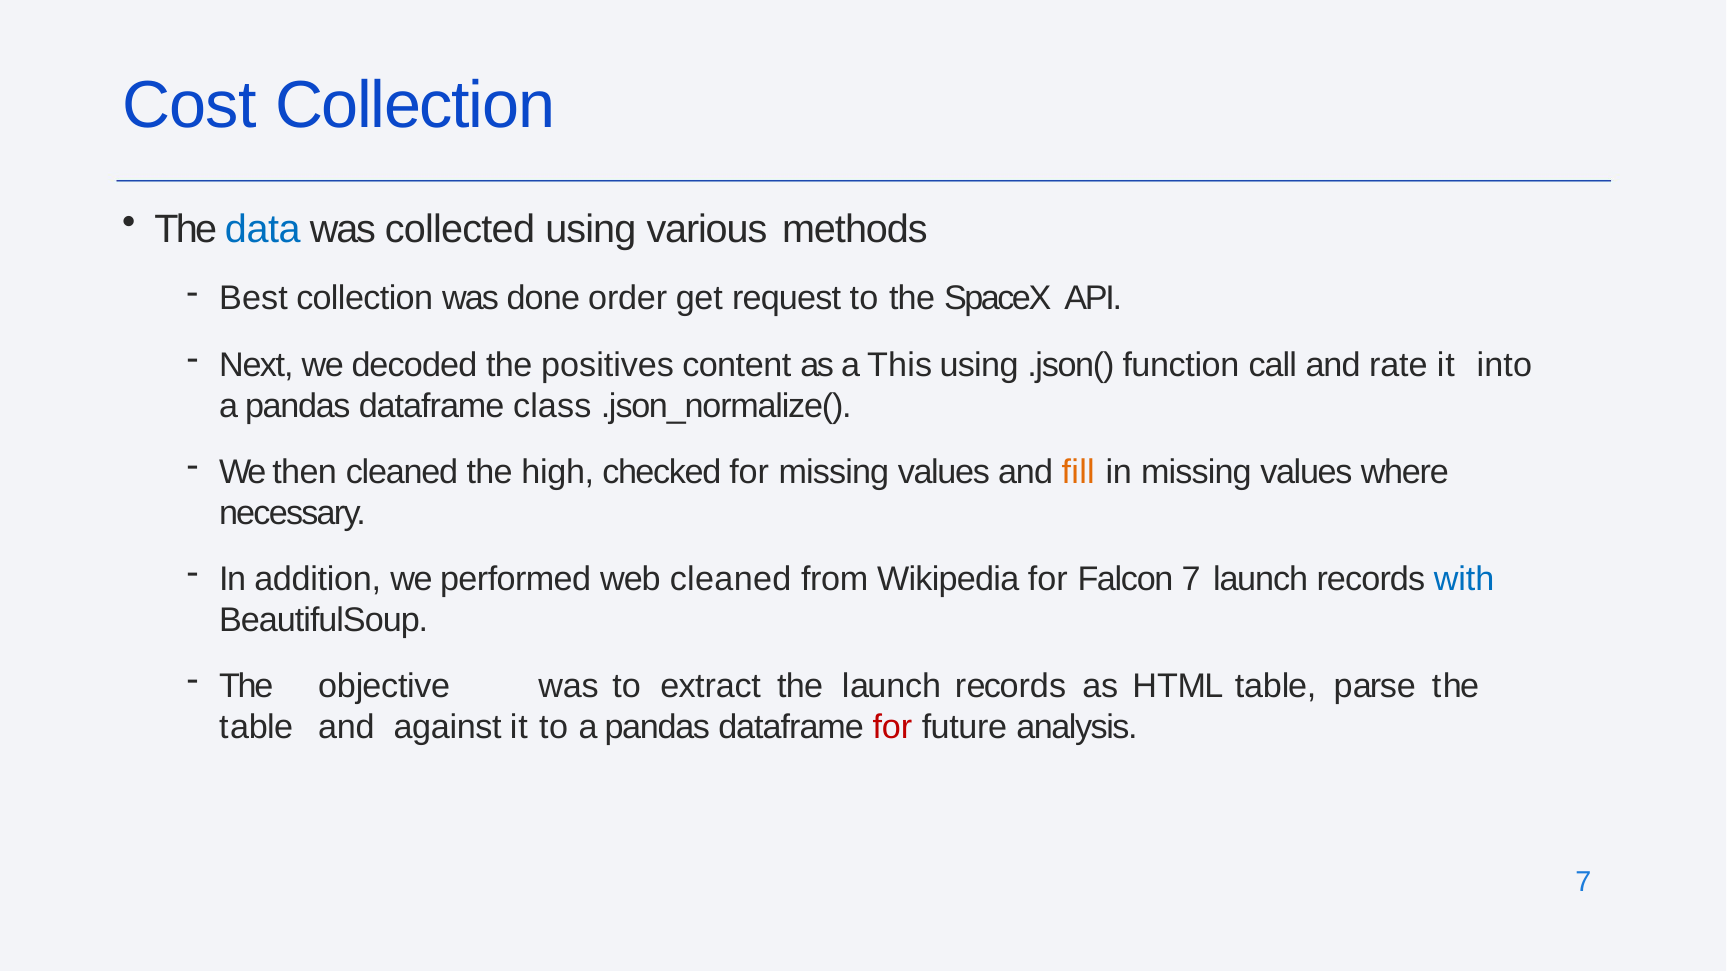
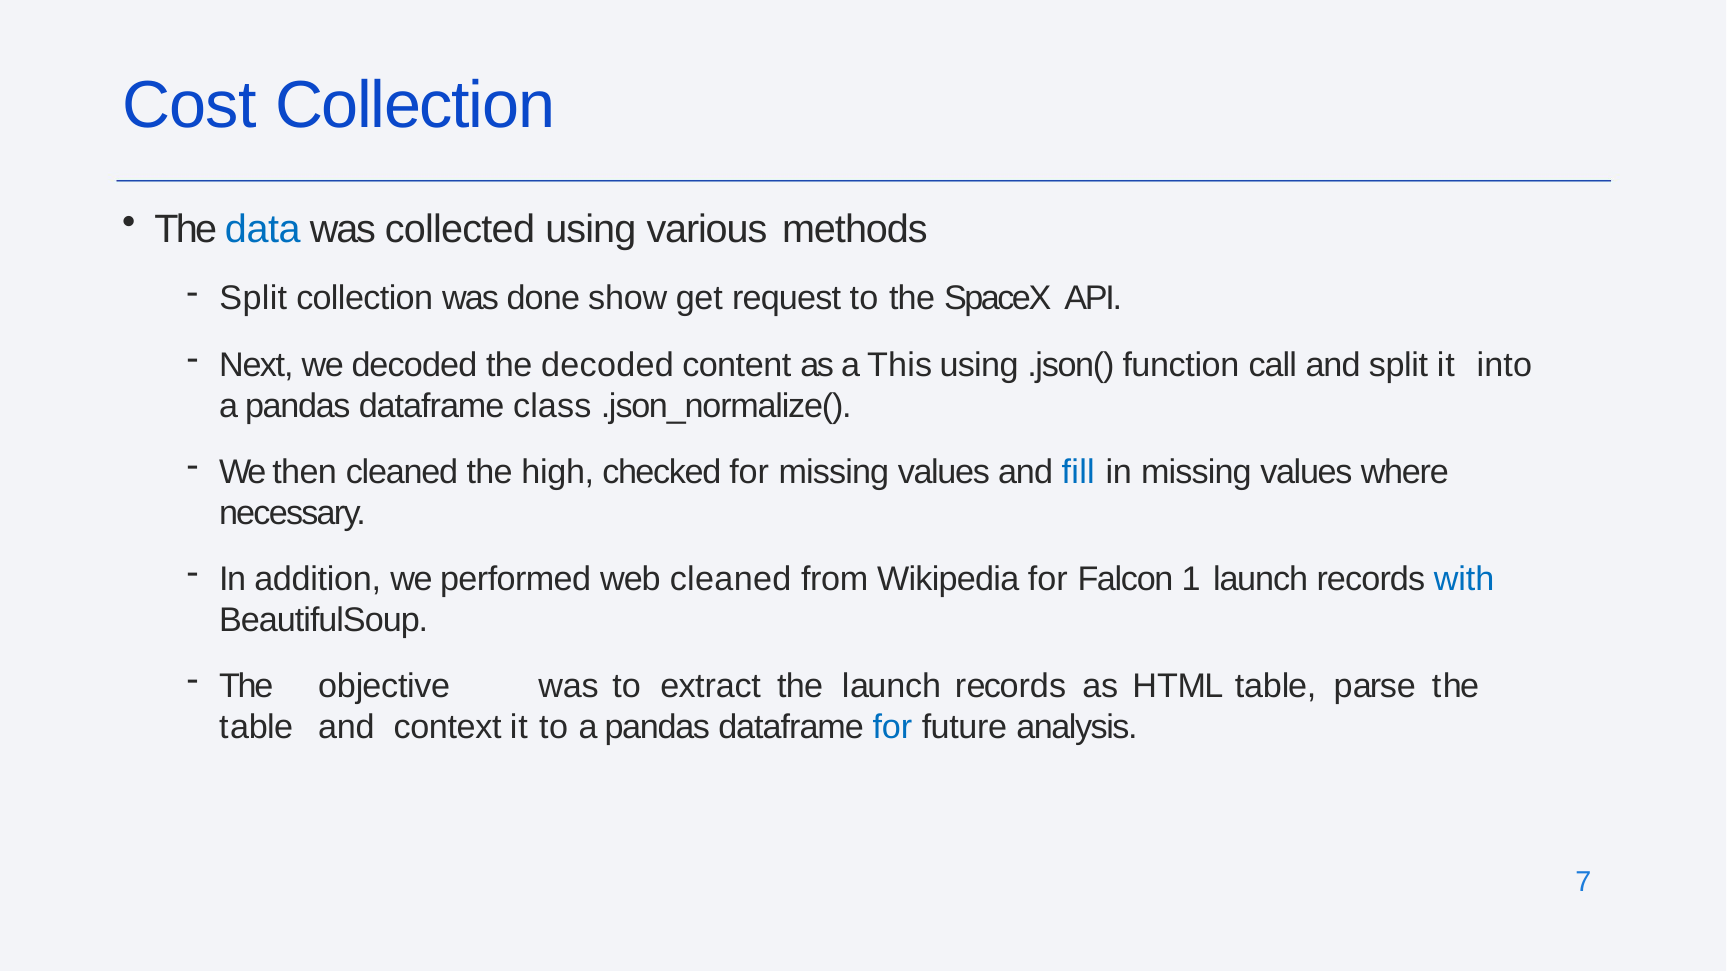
Best at (253, 299): Best -> Split
order: order -> show
the positives: positives -> decoded
and rate: rate -> split
fill colour: orange -> blue
Falcon 7: 7 -> 1
against: against -> context
for at (892, 728) colour: red -> blue
